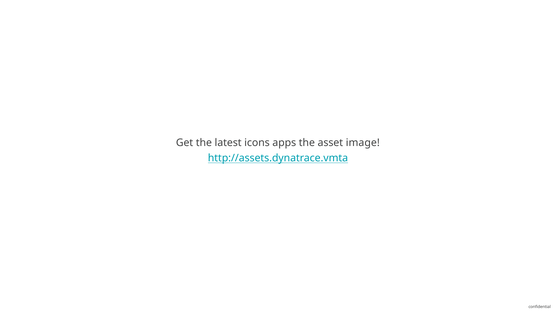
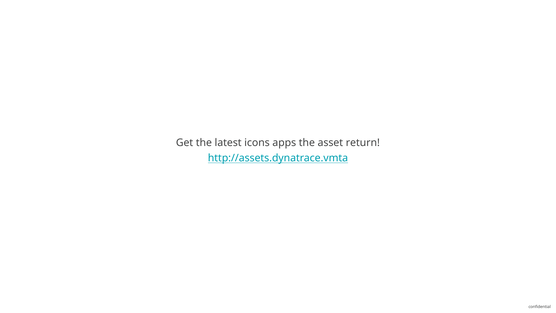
image: image -> return
